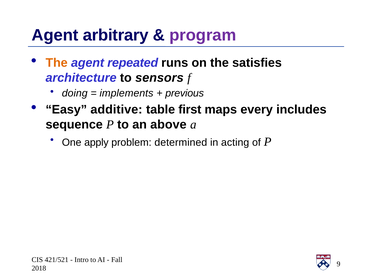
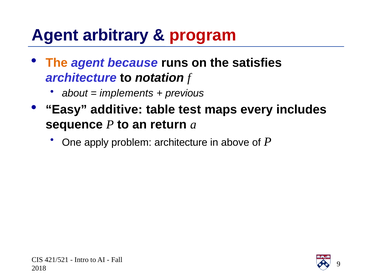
program colour: purple -> red
repeated: repeated -> because
sensors: sensors -> notation
doing: doing -> about
first: first -> test
above: above -> return
problem determined: determined -> architecture
acting: acting -> above
